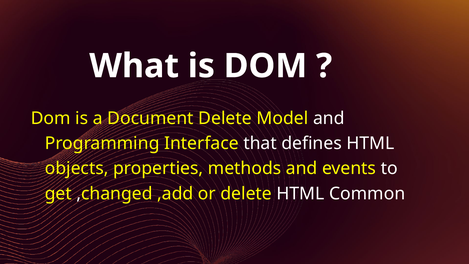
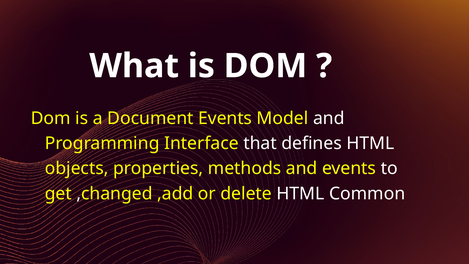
Document Delete: Delete -> Events
